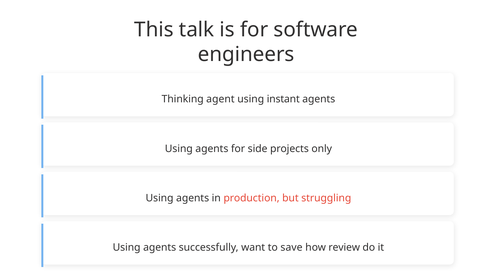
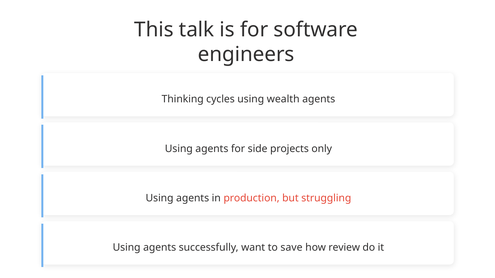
agent: agent -> cycles
instant: instant -> wealth
